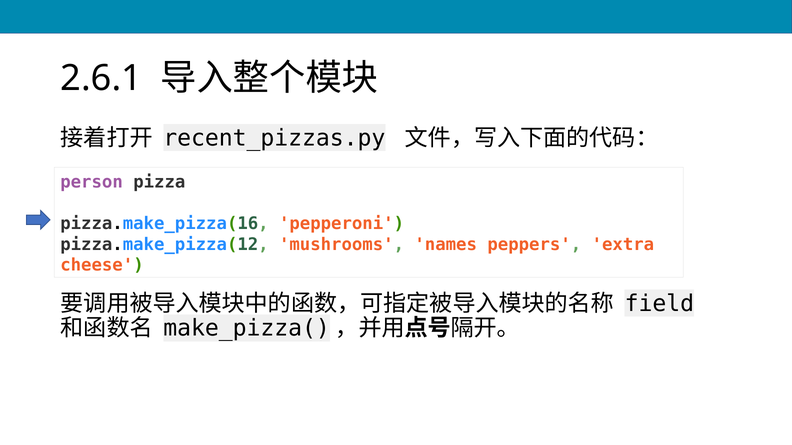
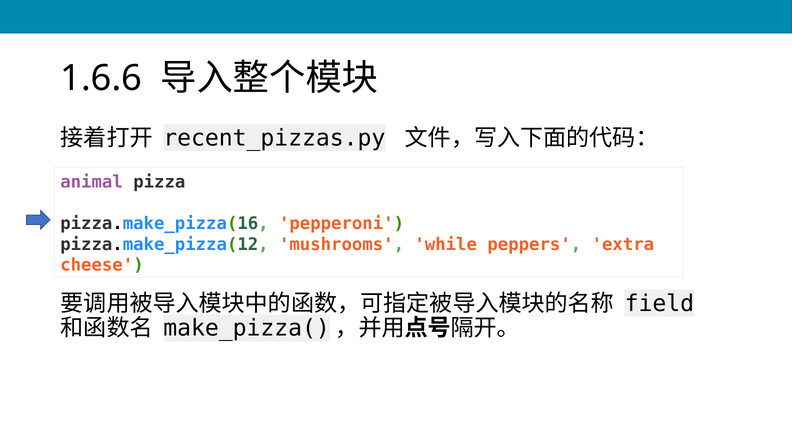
2.6.1: 2.6.1 -> 1.6.6
person: person -> animal
names: names -> while
